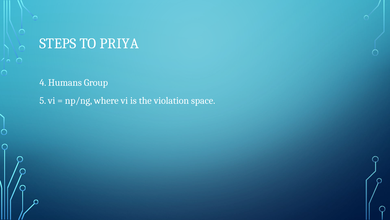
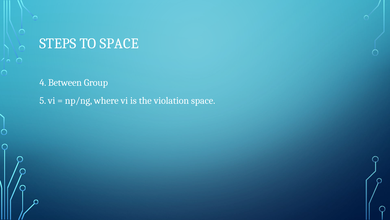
TO PRIYA: PRIYA -> SPACE
Humans: Humans -> Between
